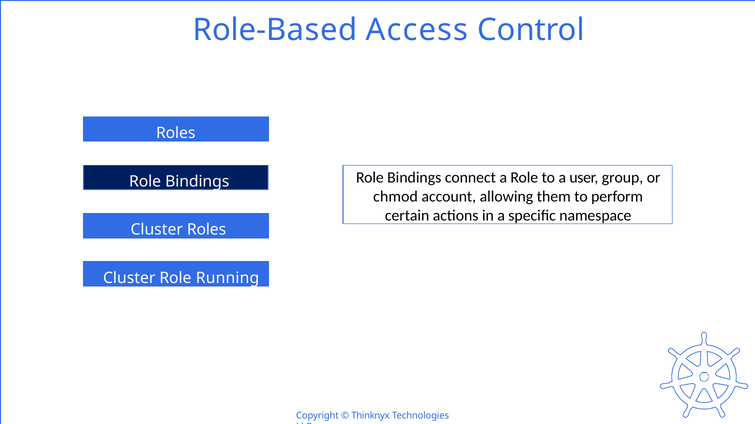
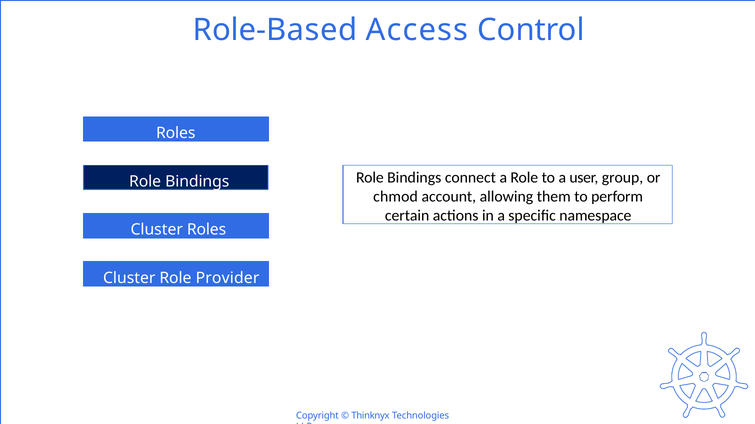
Running: Running -> Provider
